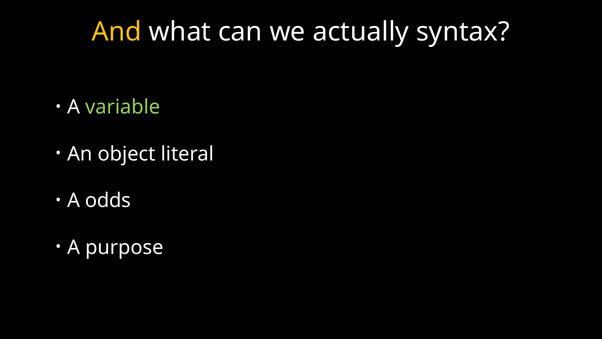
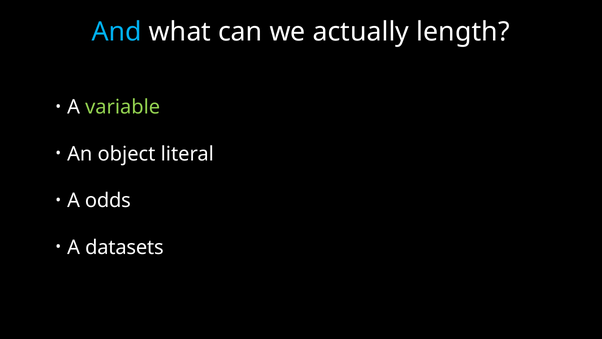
And colour: yellow -> light blue
syntax: syntax -> length
purpose: purpose -> datasets
